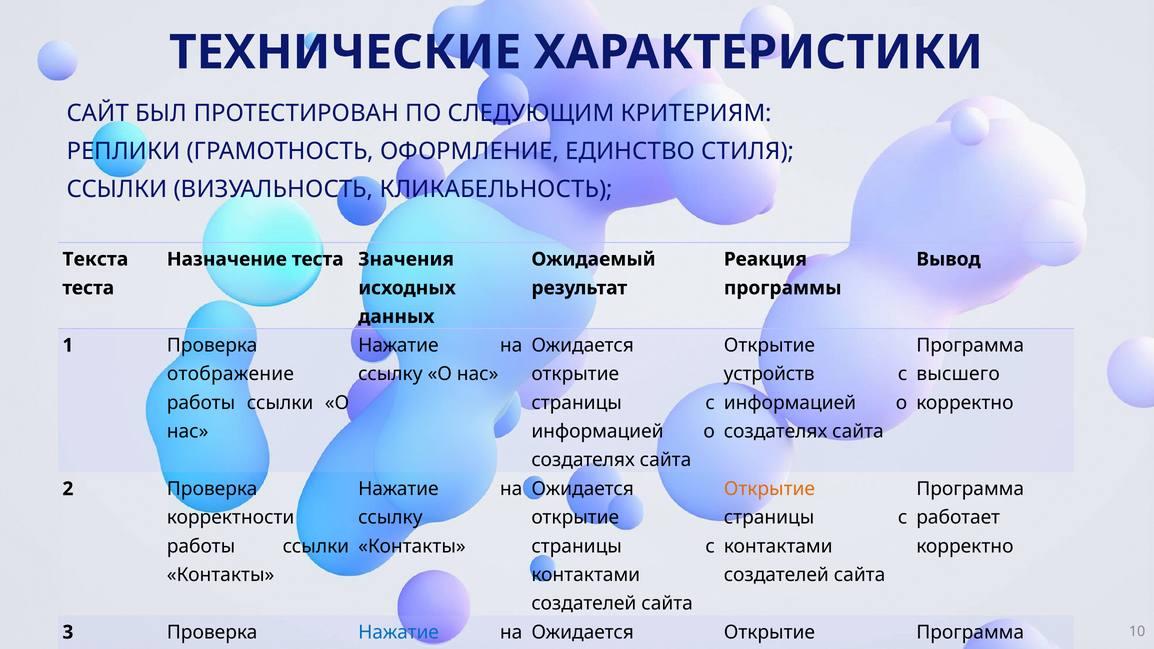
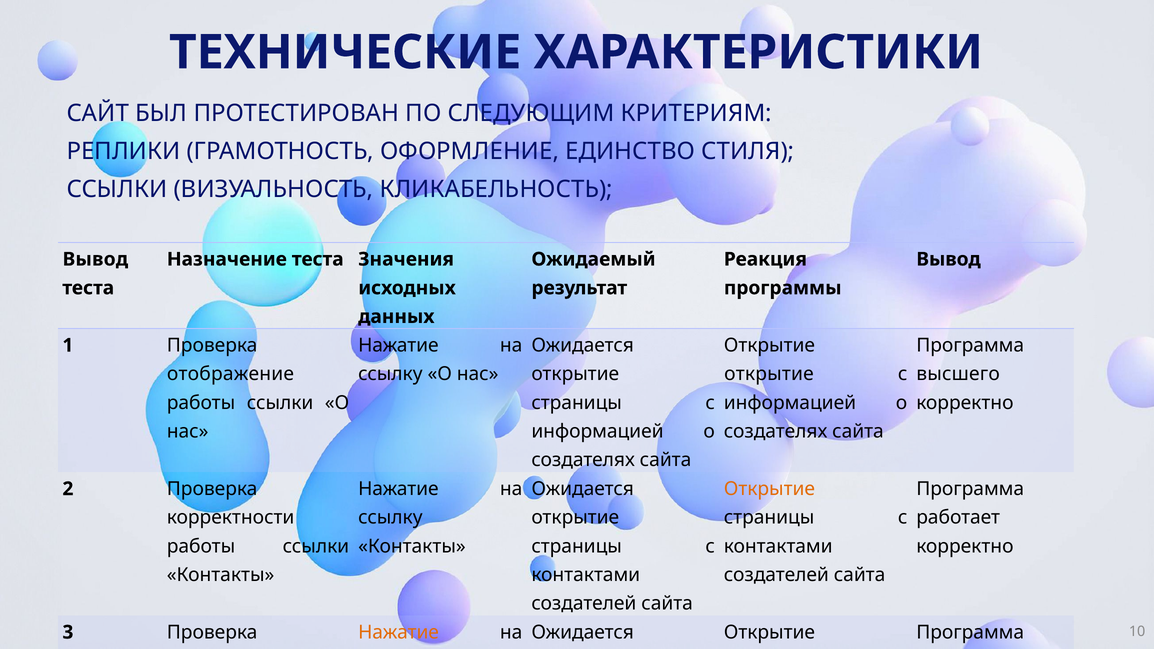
Текста at (95, 259): Текста -> Вывод
устройств at (769, 374): устройств -> открытие
Нажатие at (399, 632) colour: blue -> orange
